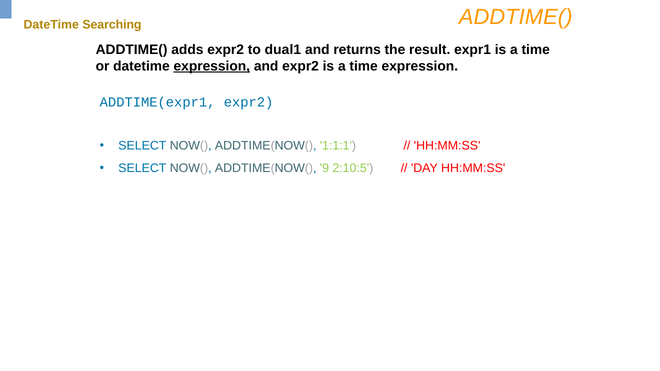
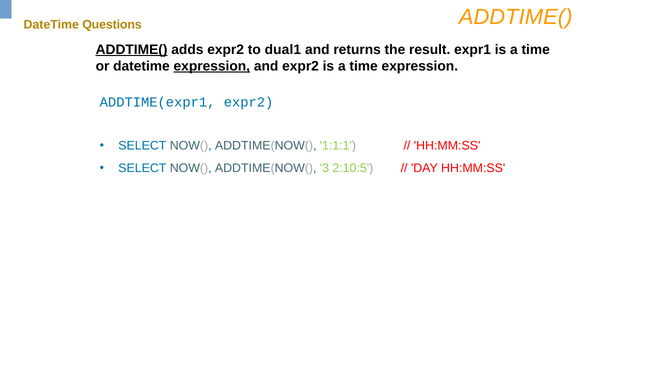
Searching: Searching -> Questions
ADDTIME( at (132, 50) underline: none -> present
9: 9 -> 3
